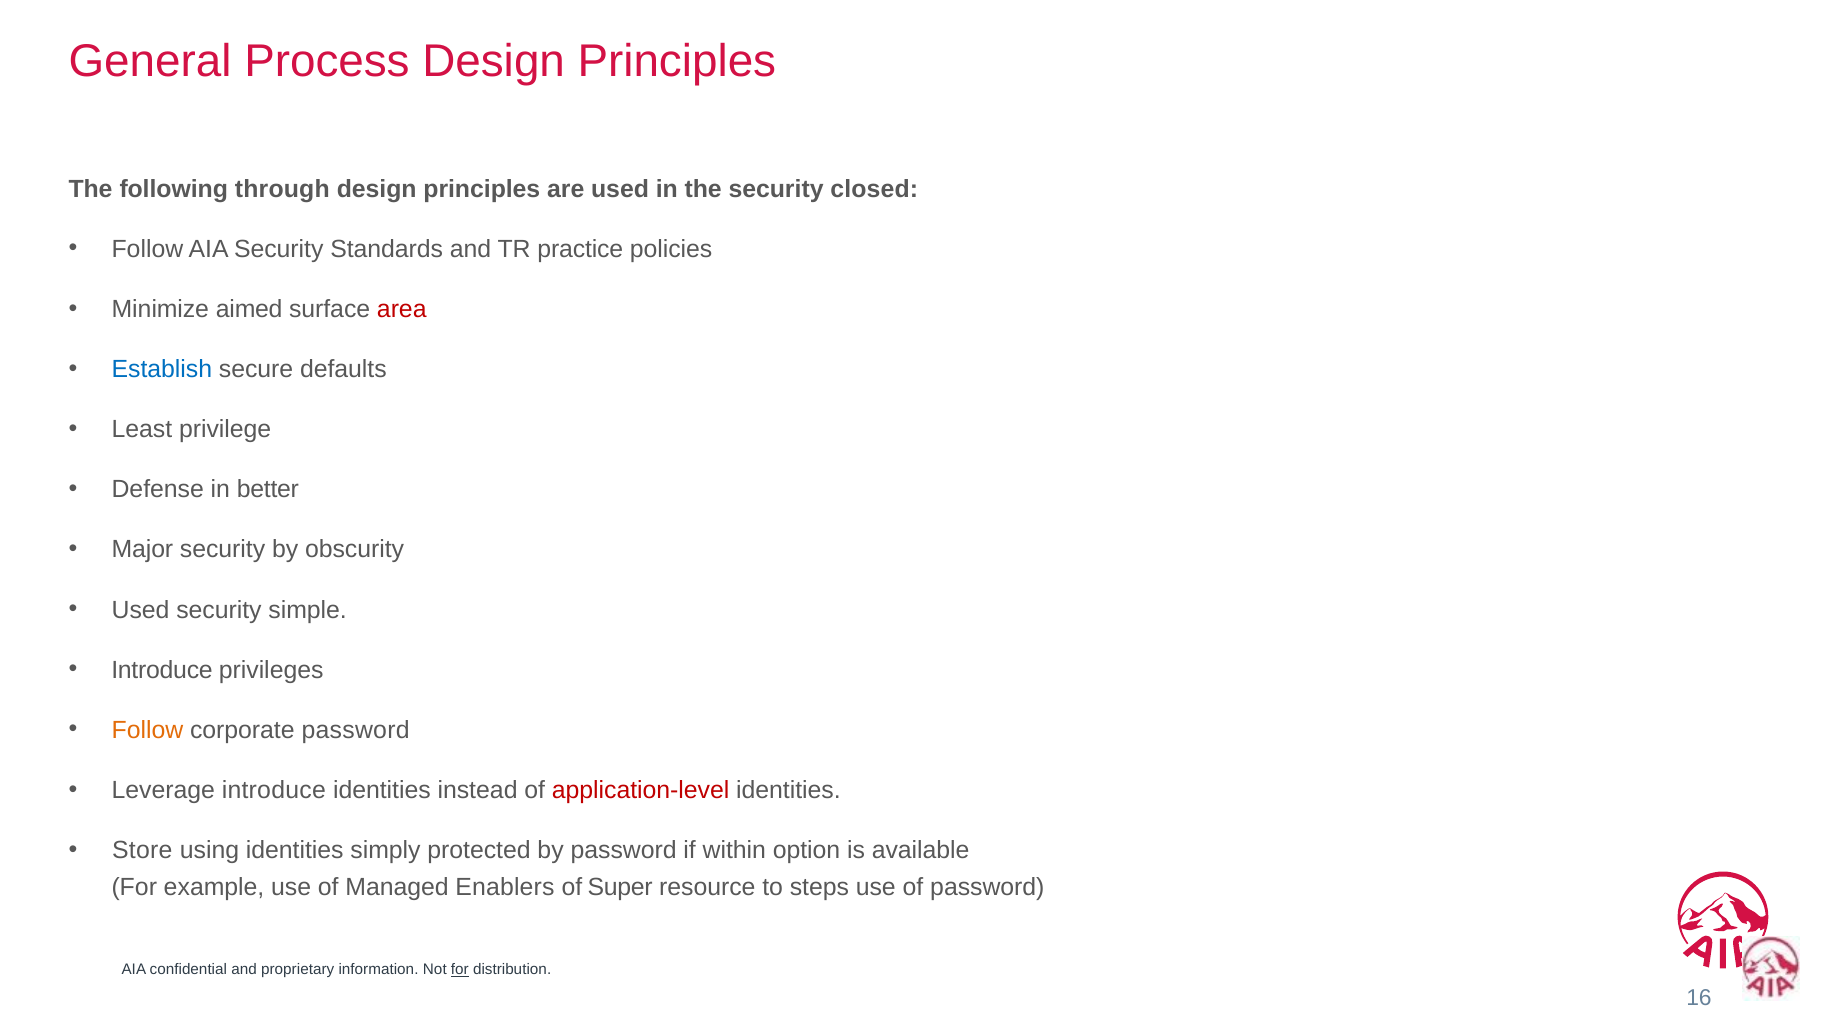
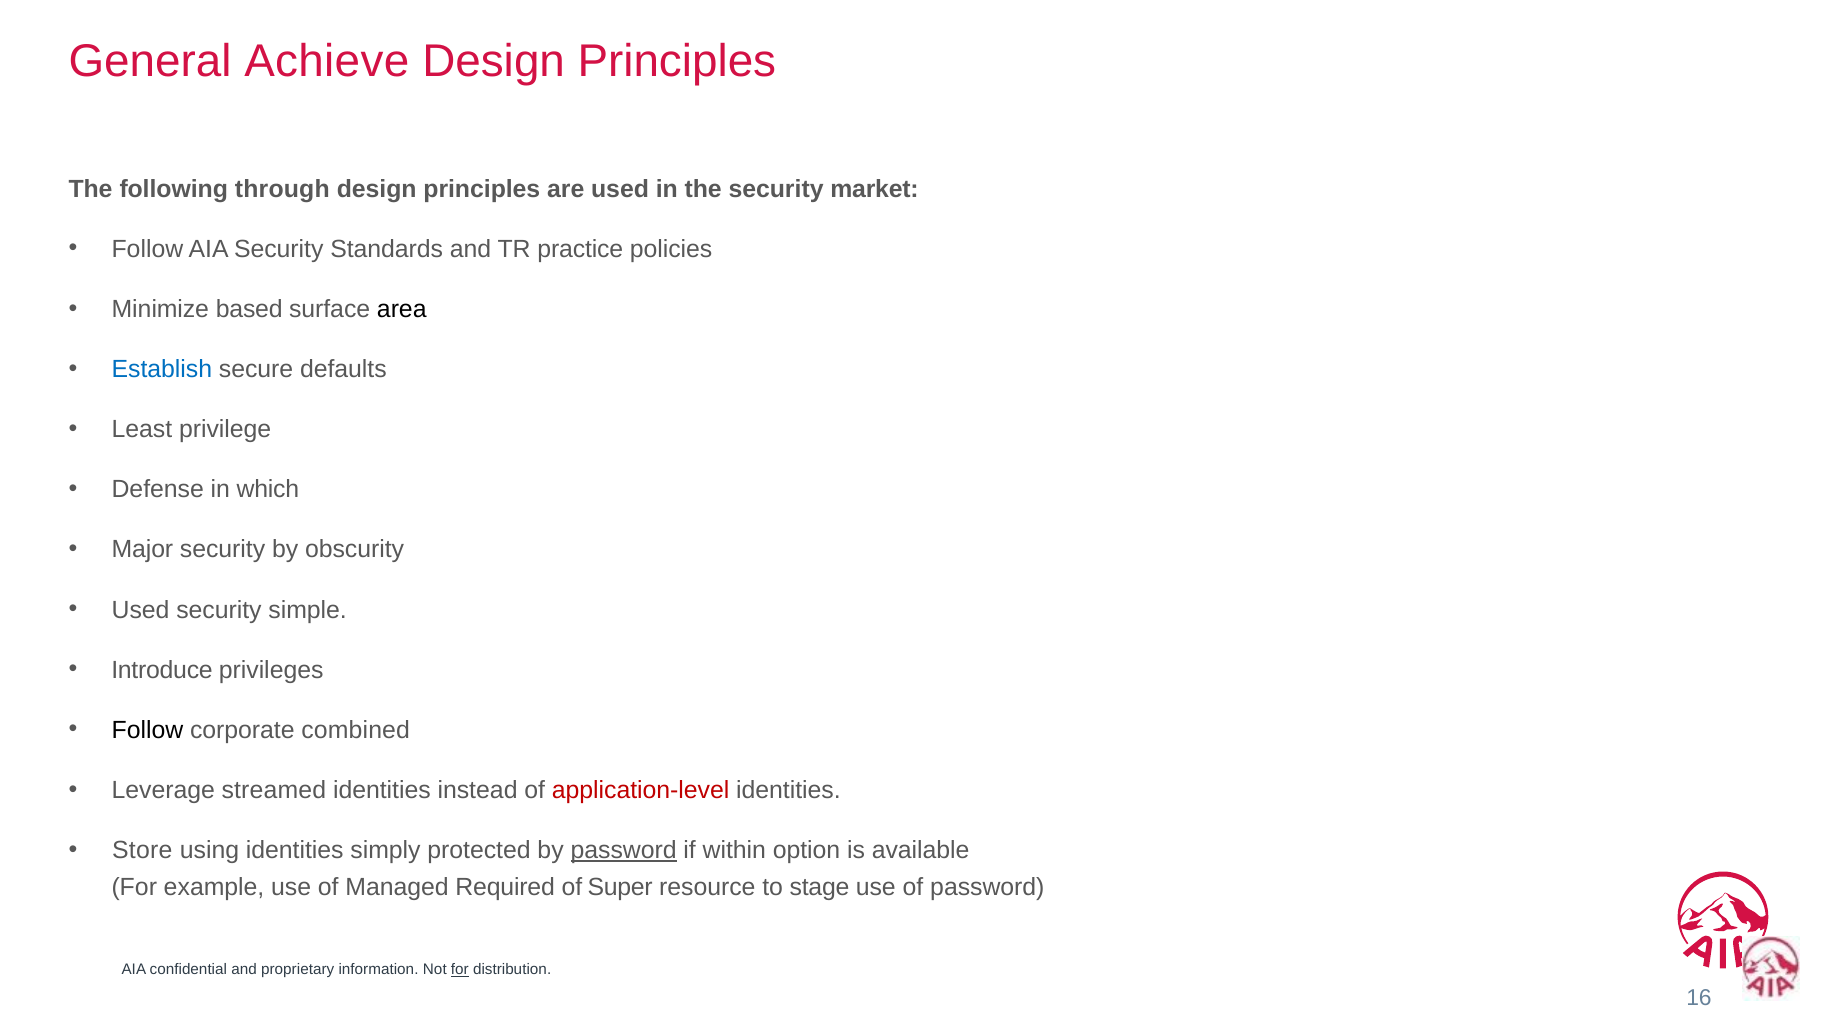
Process: Process -> Achieve
closed: closed -> market
aimed: aimed -> based
area colour: red -> black
better: better -> which
Follow at (147, 730) colour: orange -> black
corporate password: password -> combined
Leverage introduce: introduce -> streamed
password at (624, 850) underline: none -> present
Enablers: Enablers -> Required
steps: steps -> stage
